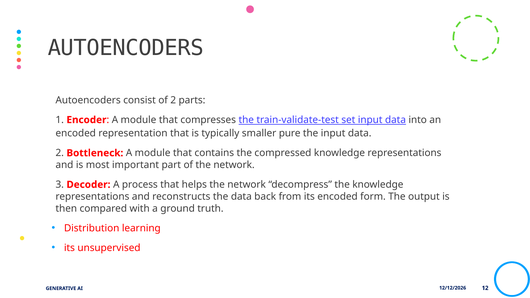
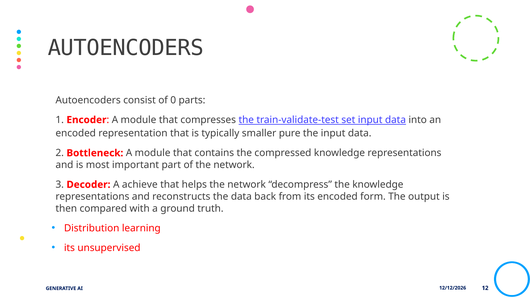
of 2: 2 -> 0
process: process -> achieve
